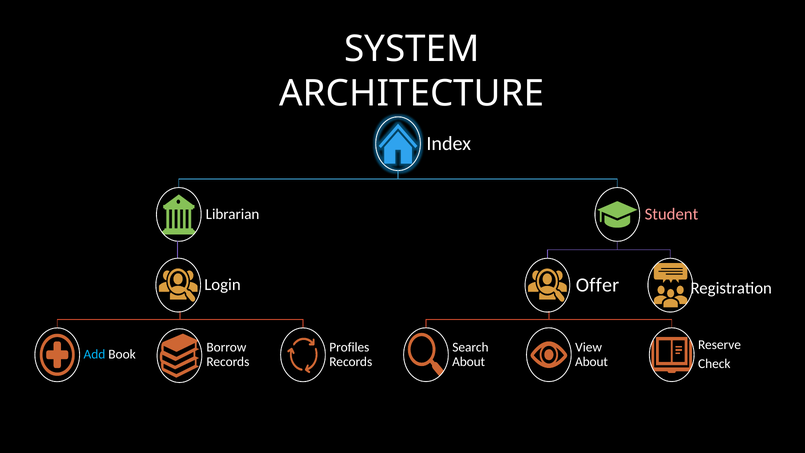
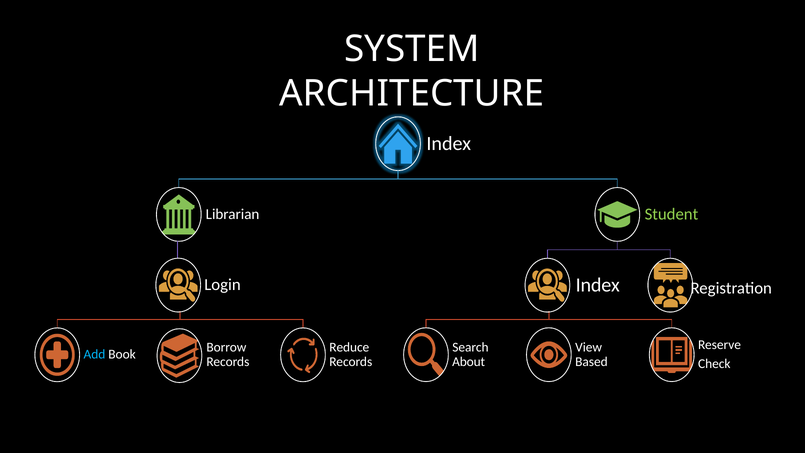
Student colour: pink -> light green
Login Offer: Offer -> Index
Profiles: Profiles -> Reduce
About at (592, 362): About -> Based
